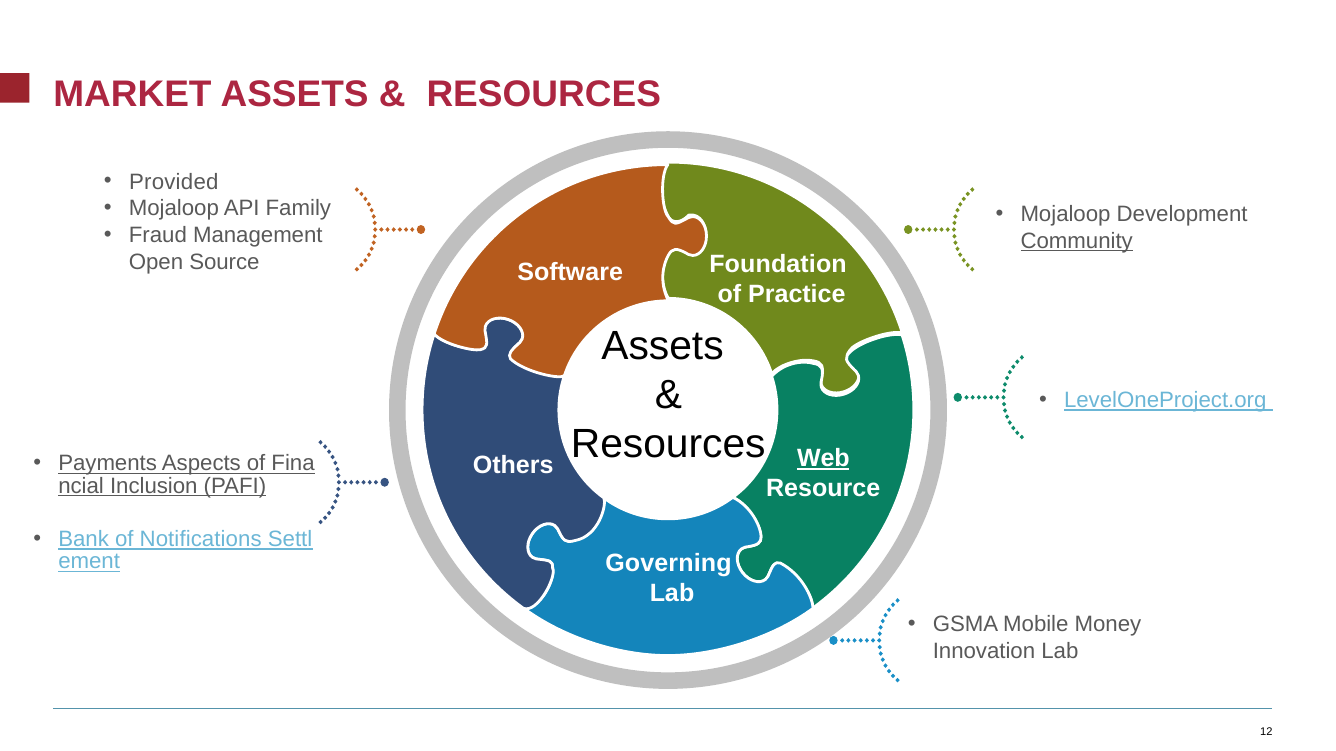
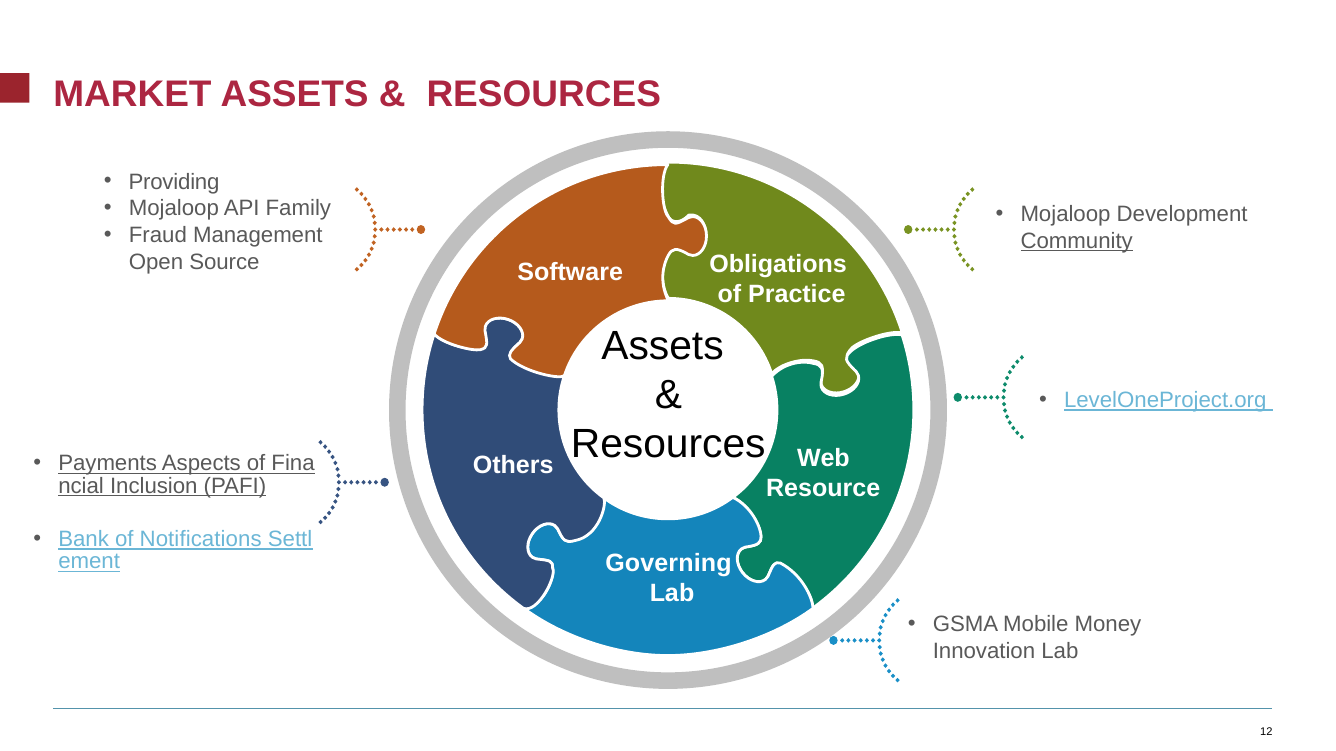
Provided: Provided -> Providing
Foundation: Foundation -> Obligations
Web underline: present -> none
